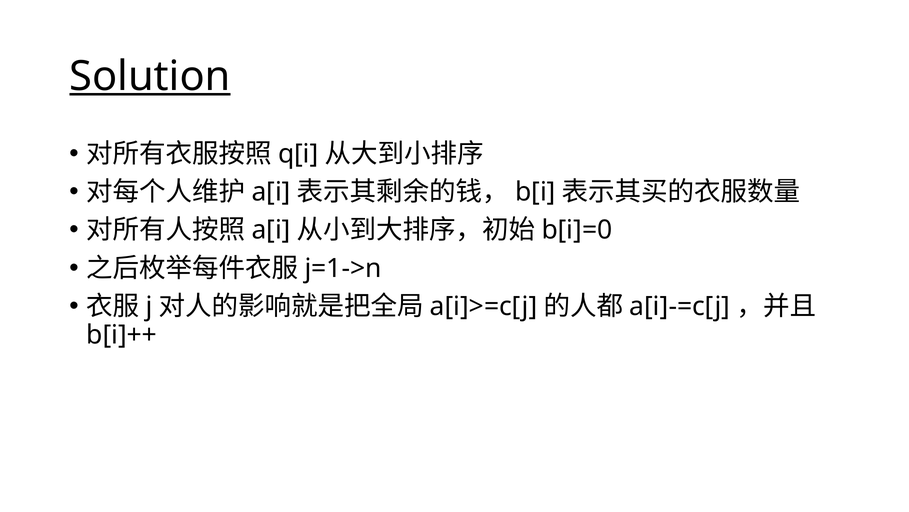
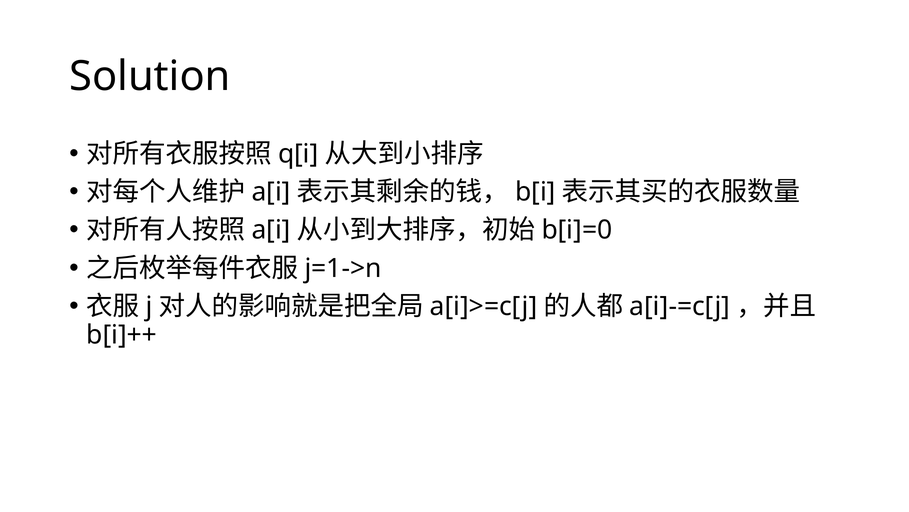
Solution underline: present -> none
